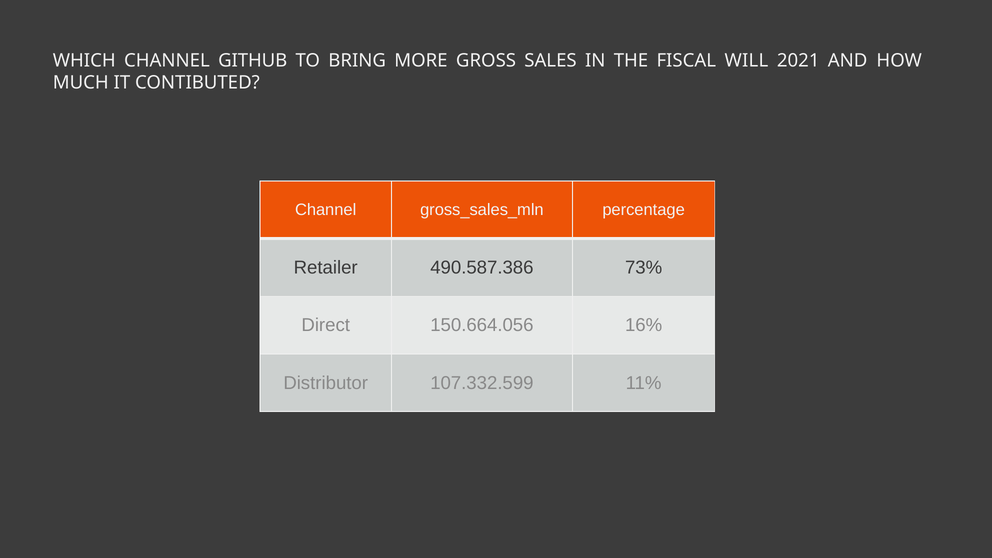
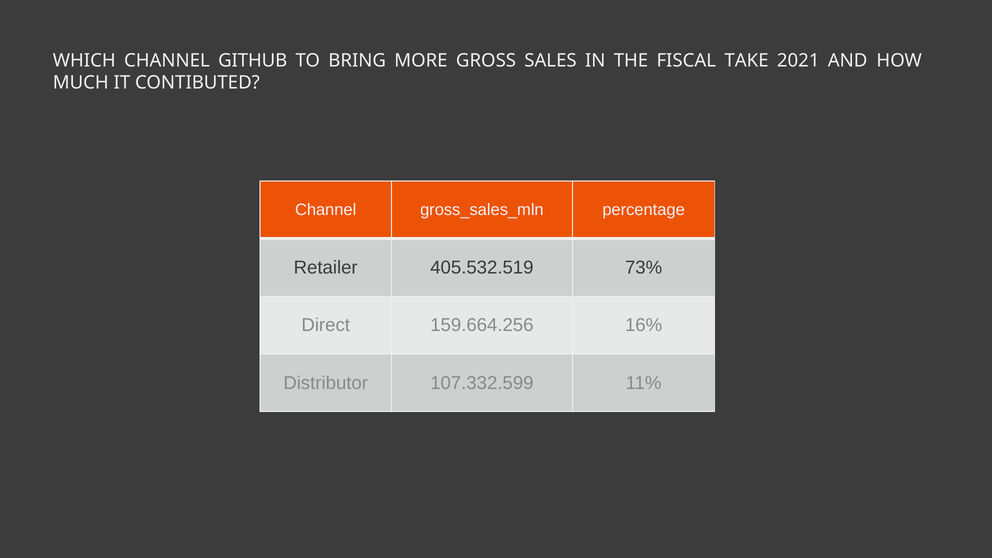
WILL: WILL -> TAKE
490.587.386: 490.587.386 -> 405.532.519
150.664.056: 150.664.056 -> 159.664.256
